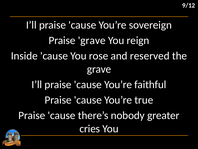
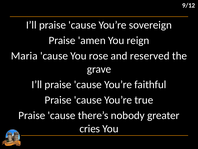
Praise grave: grave -> amen
Inside: Inside -> Maria
